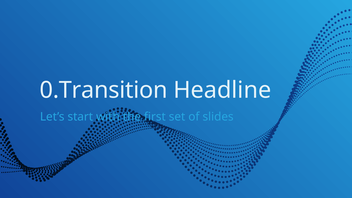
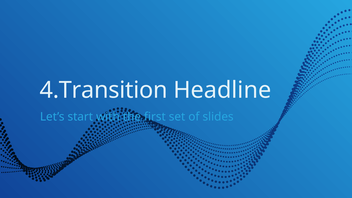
0.Transition: 0.Transition -> 4.Transition
